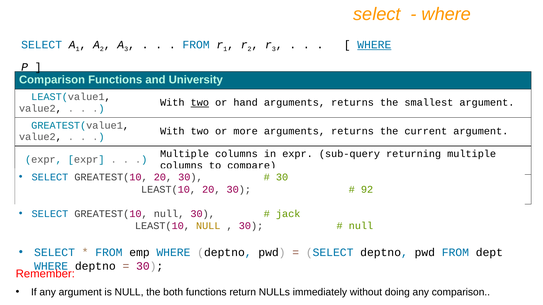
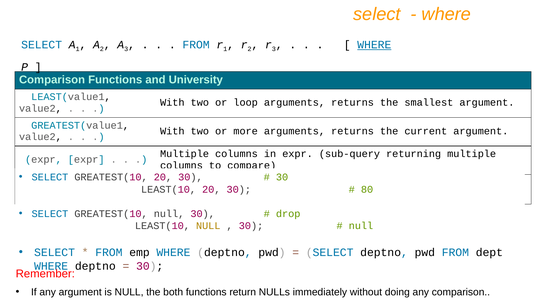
two at (200, 103) underline: present -> none
hand: hand -> loop
92: 92 -> 80
jack: jack -> drop
